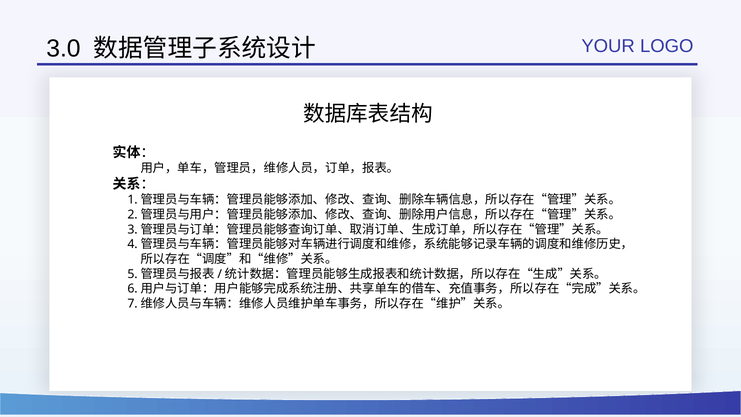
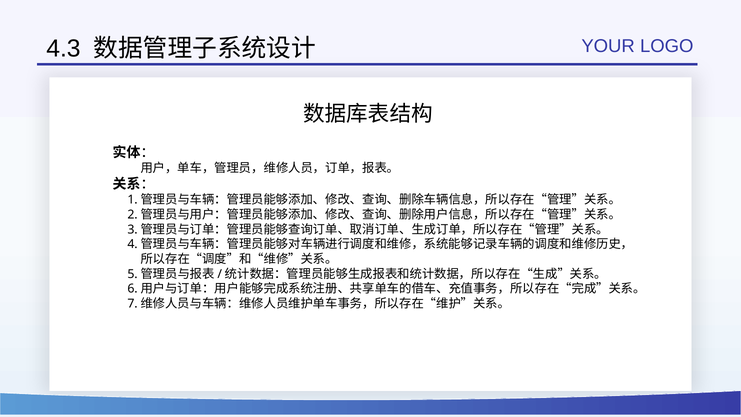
3.0: 3.0 -> 4.3
